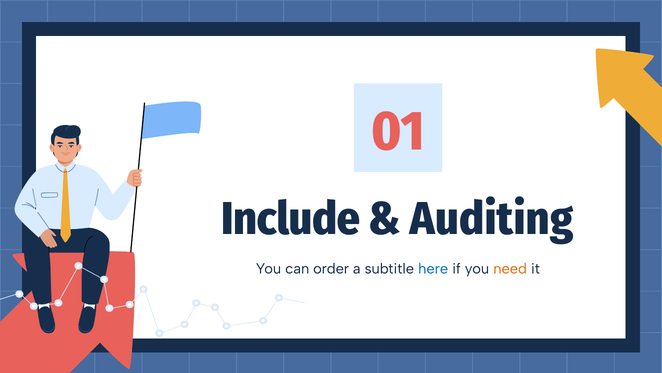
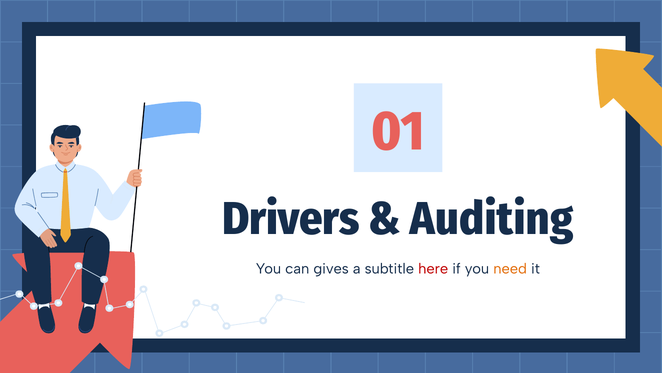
Include: Include -> Drivers
order: order -> gives
here colour: blue -> red
